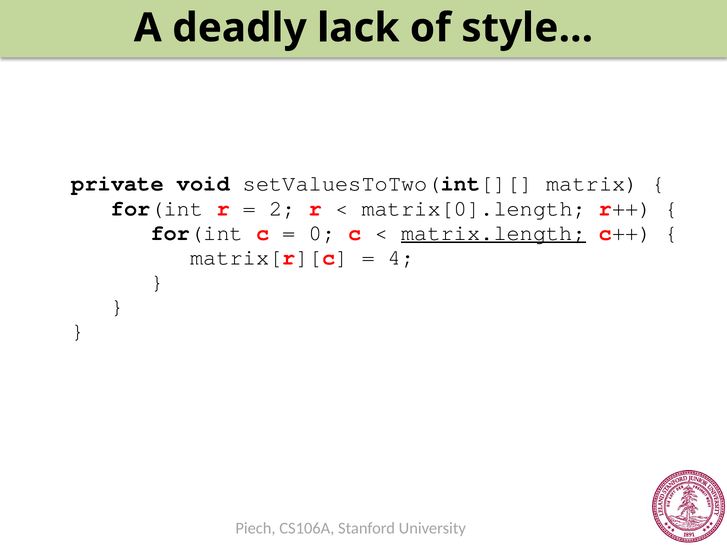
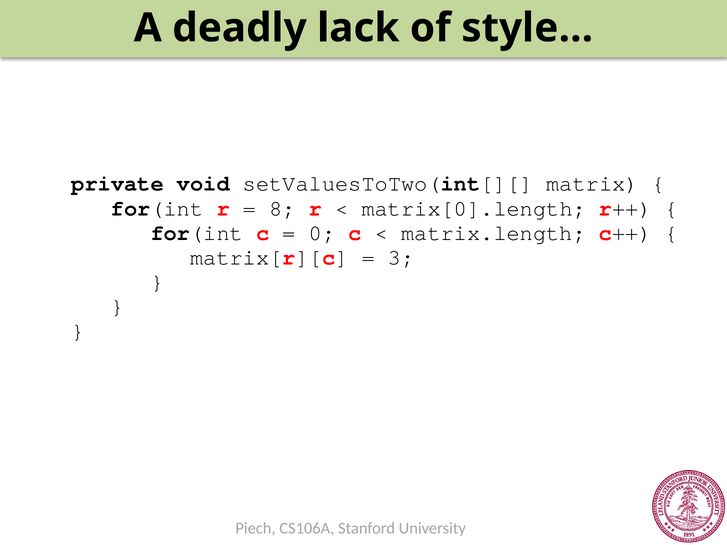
2: 2 -> 8
matrix.length underline: present -> none
4: 4 -> 3
